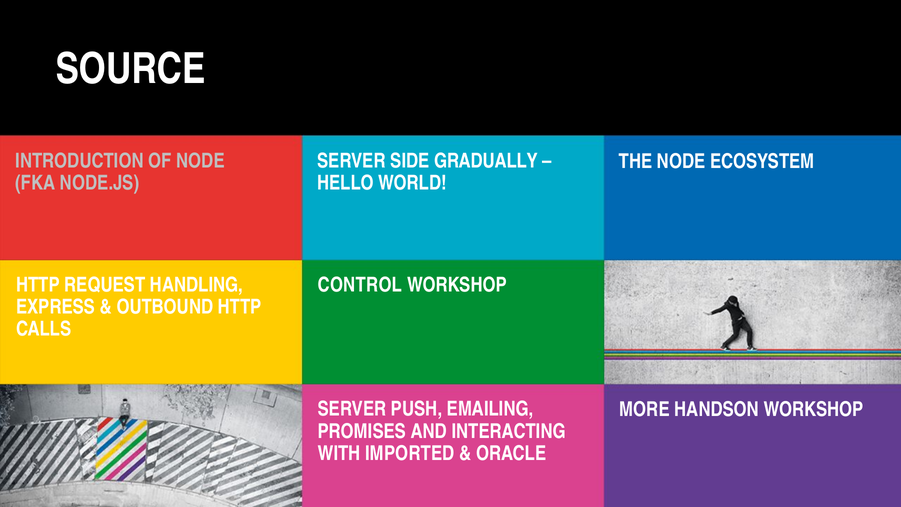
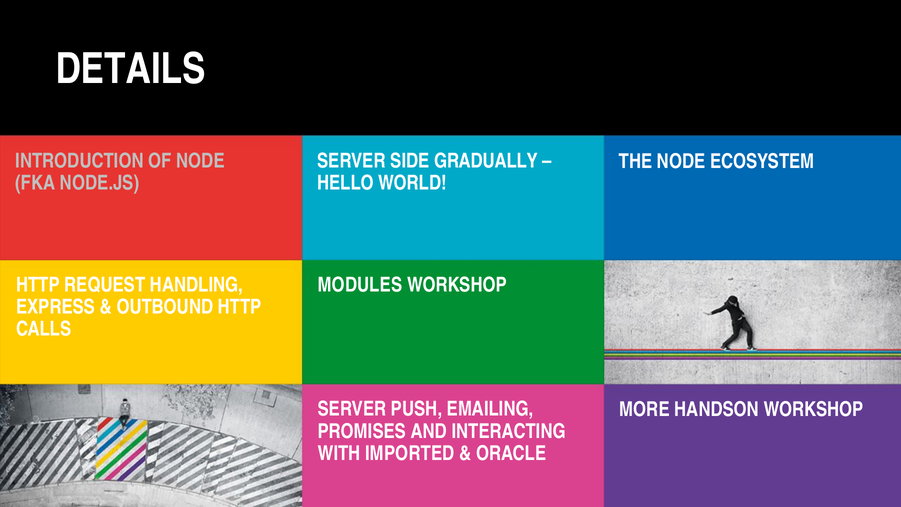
SOURCE: SOURCE -> DETAILS
CONTROL: CONTROL -> MODULES
